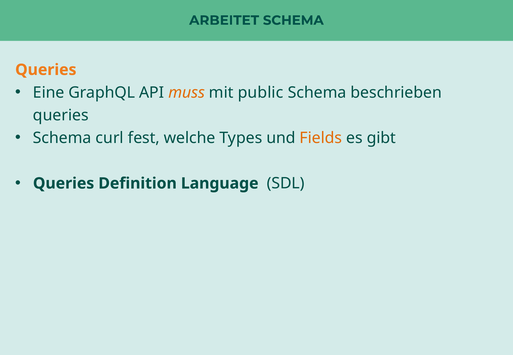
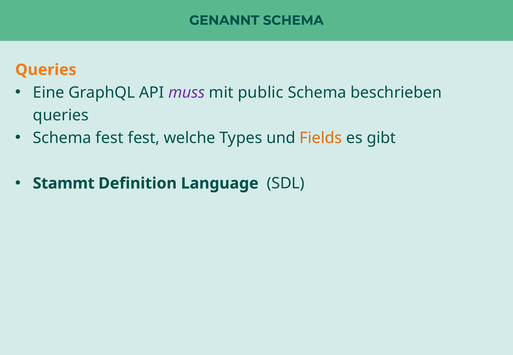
ARBEITET: ARBEITET -> GENANNT
muss colour: orange -> purple
Schema curl: curl -> fest
Queries at (64, 183): Queries -> Stammt
